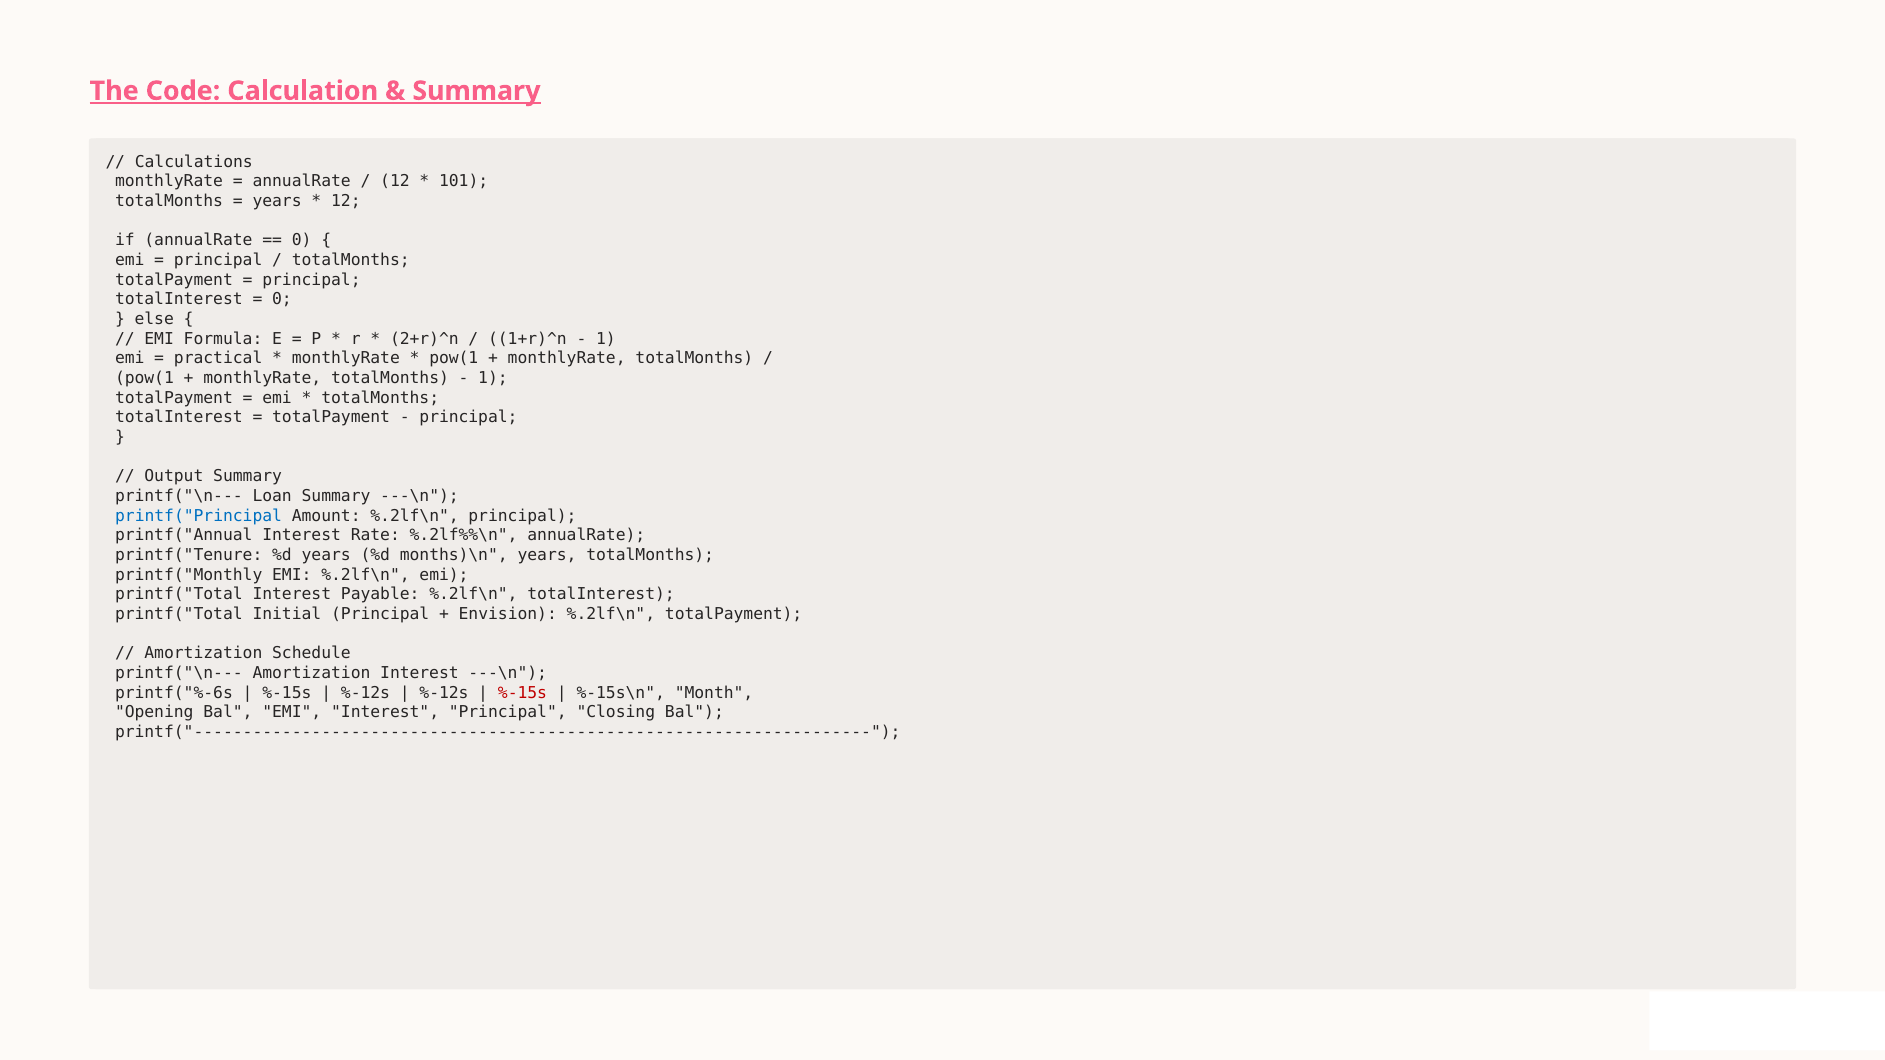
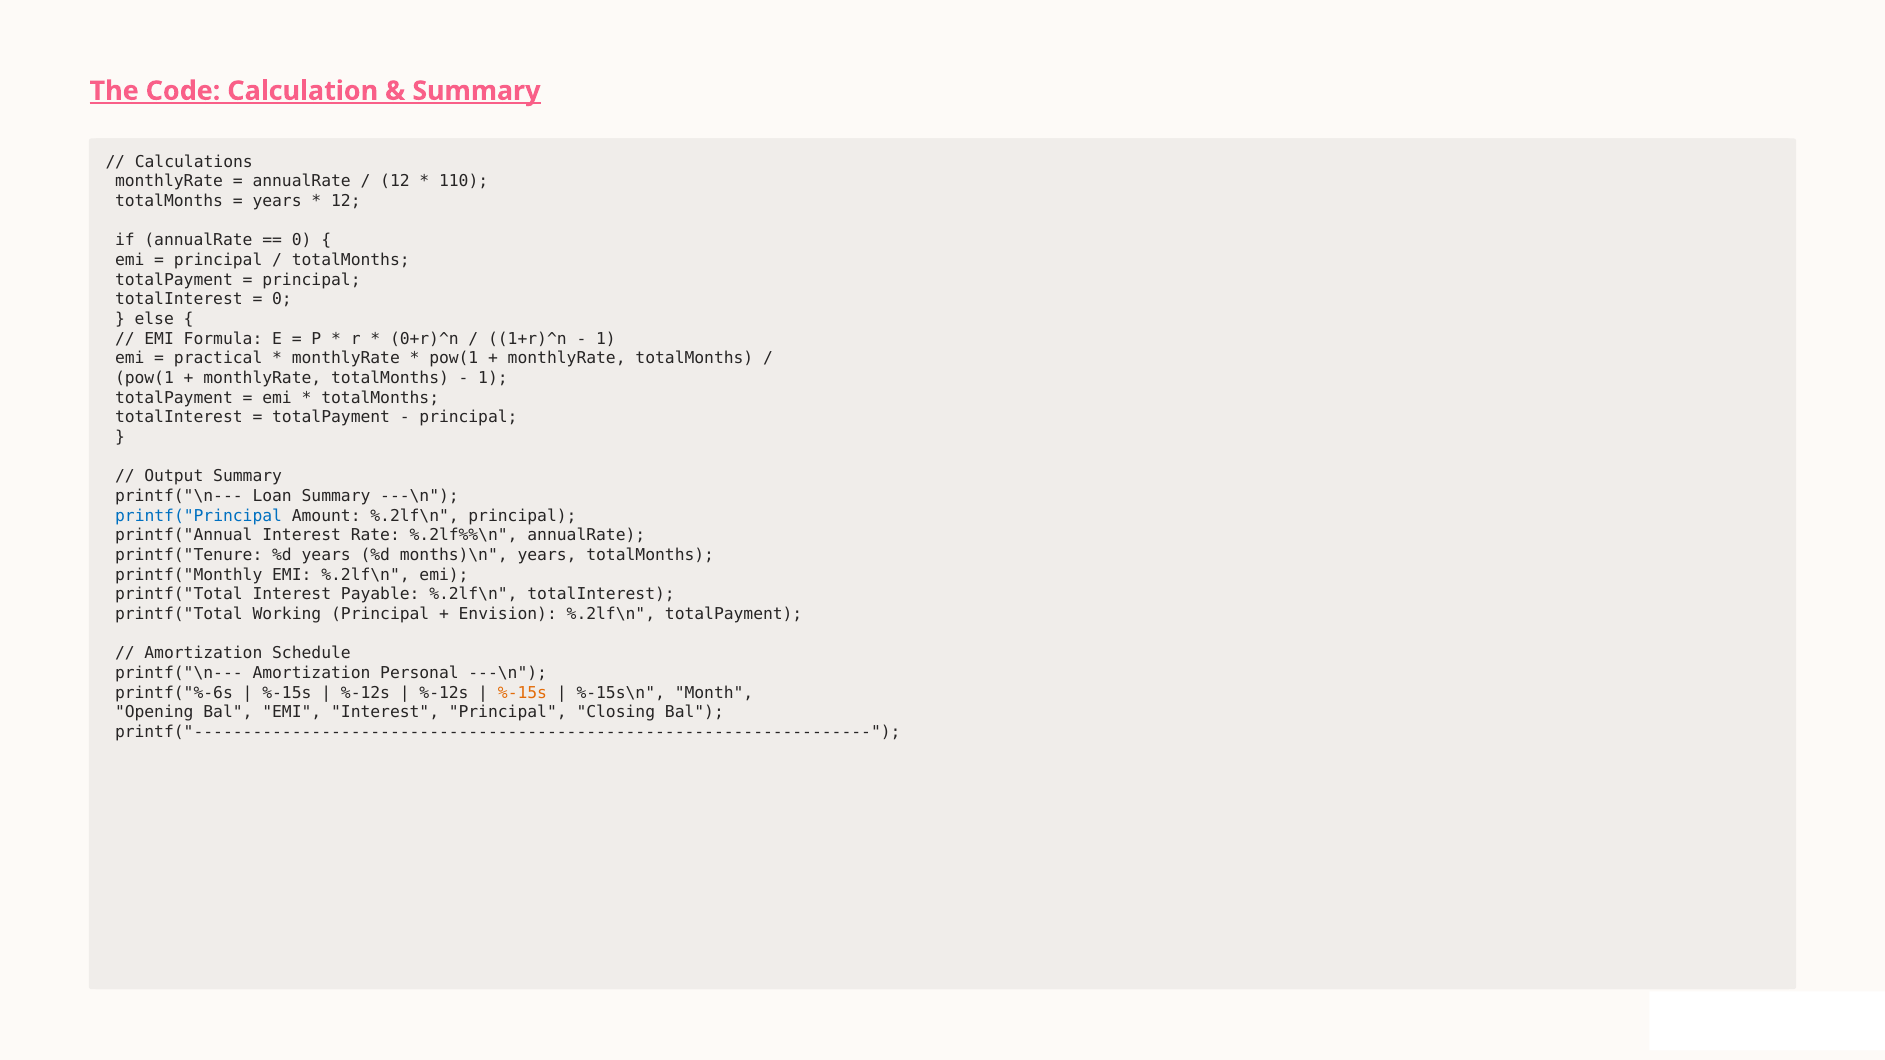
101: 101 -> 110
2+r)^n: 2+r)^n -> 0+r)^n
Initial: Initial -> Working
Amortization Interest: Interest -> Personal
%-15s at (523, 693) colour: red -> orange
